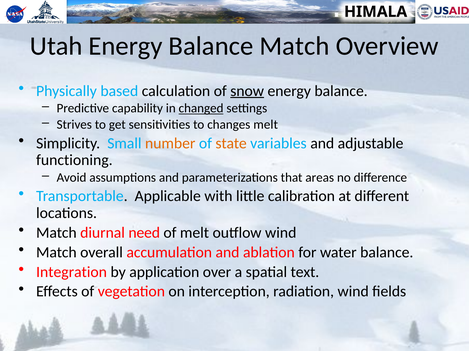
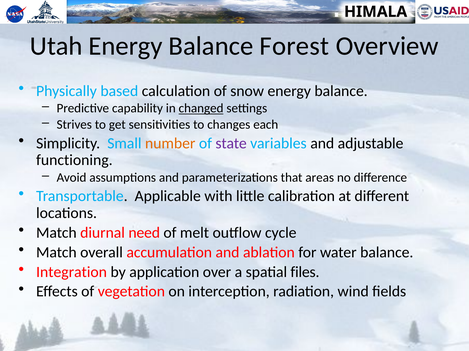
Balance Match: Match -> Forest
snow underline: present -> none
changes melt: melt -> each
state colour: orange -> purple
outflow wind: wind -> cycle
text: text -> files
